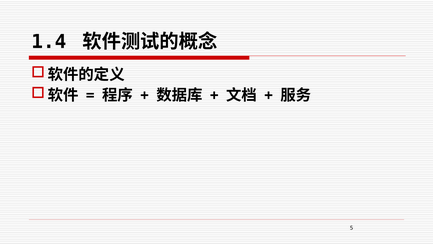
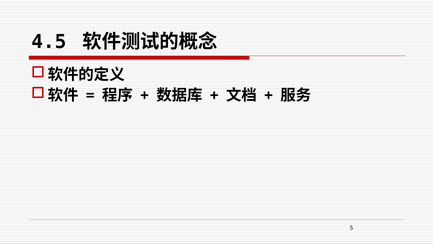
1.4: 1.4 -> 4.5
